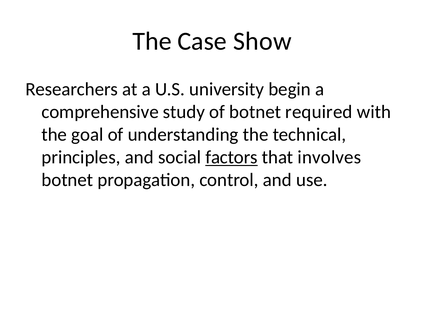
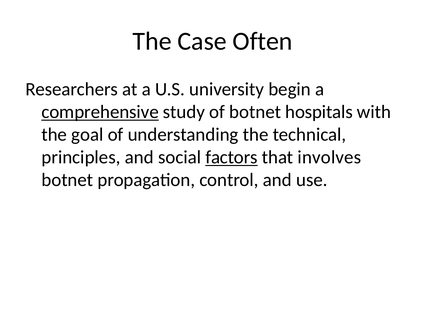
Show: Show -> Often
comprehensive underline: none -> present
required: required -> hospitals
